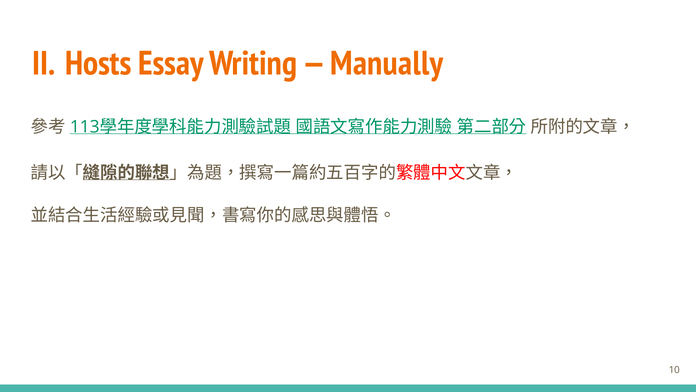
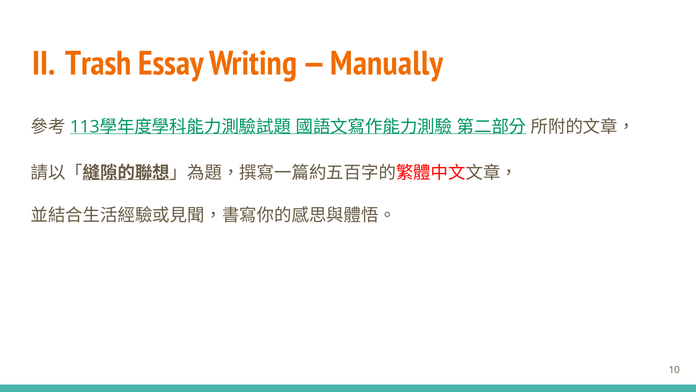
Hosts: Hosts -> Trash
